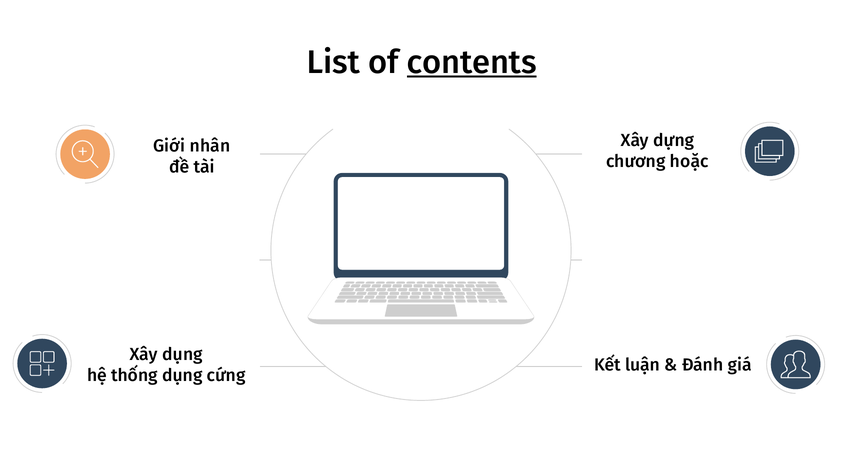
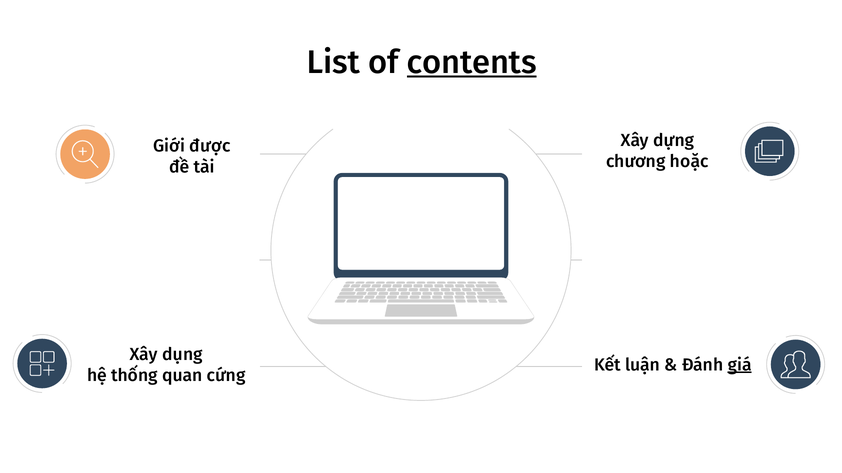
nhân: nhân -> được
giá underline: none -> present
thống dụng: dụng -> quan
